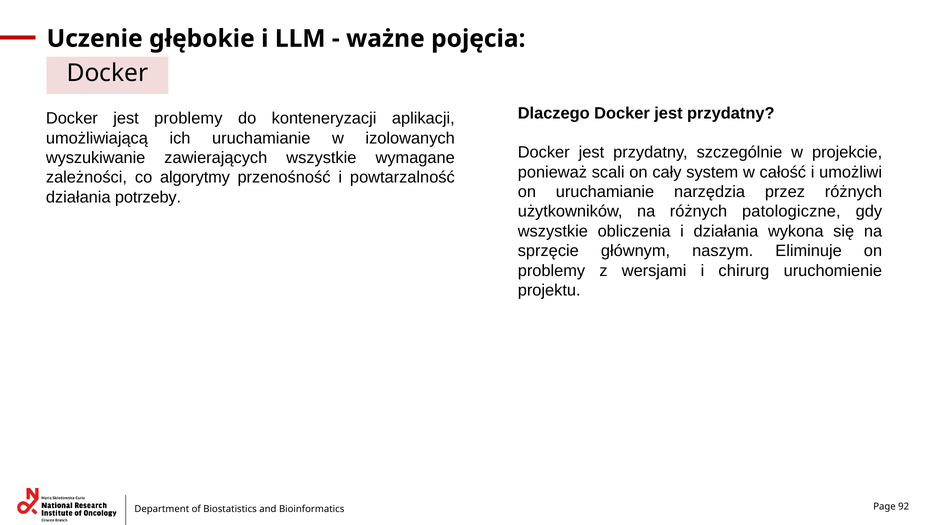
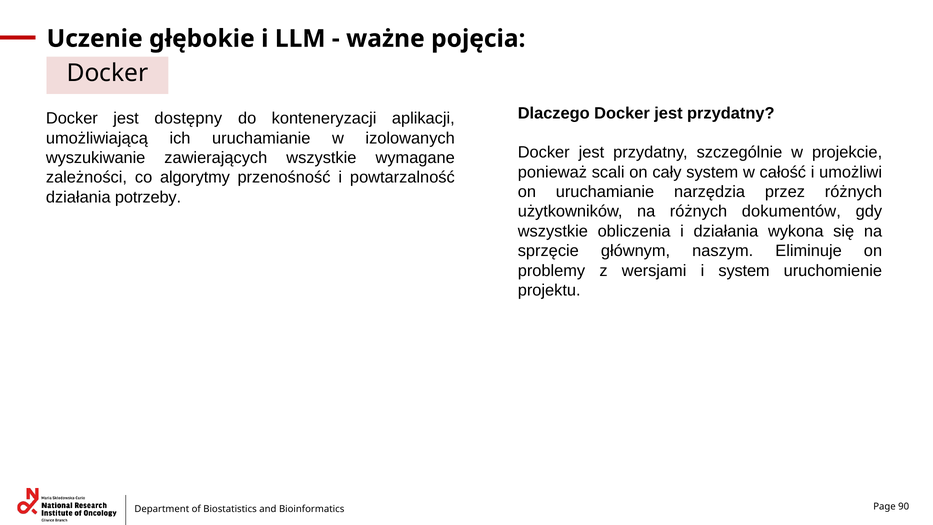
jest problemy: problemy -> dostępny
patologiczne: patologiczne -> dokumentów
i chirurg: chirurg -> system
92: 92 -> 90
